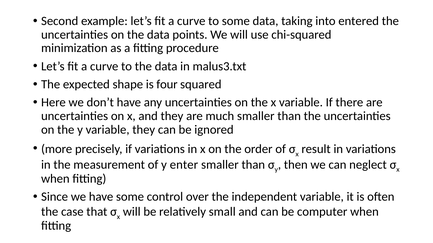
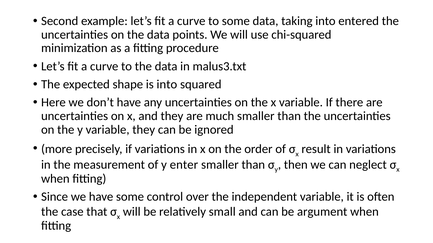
is four: four -> into
computer: computer -> argument
